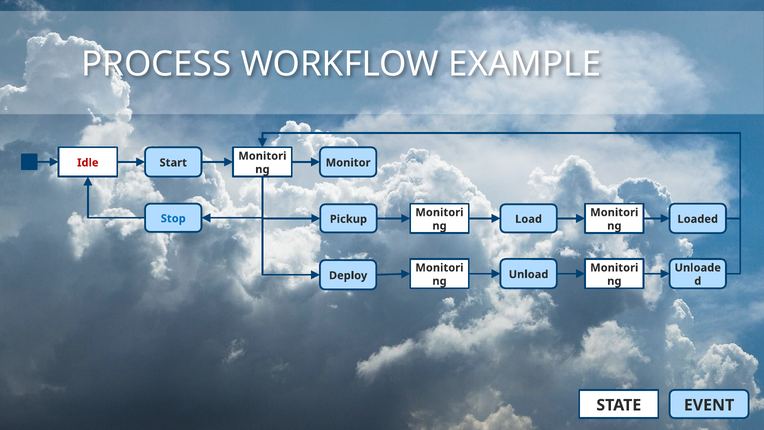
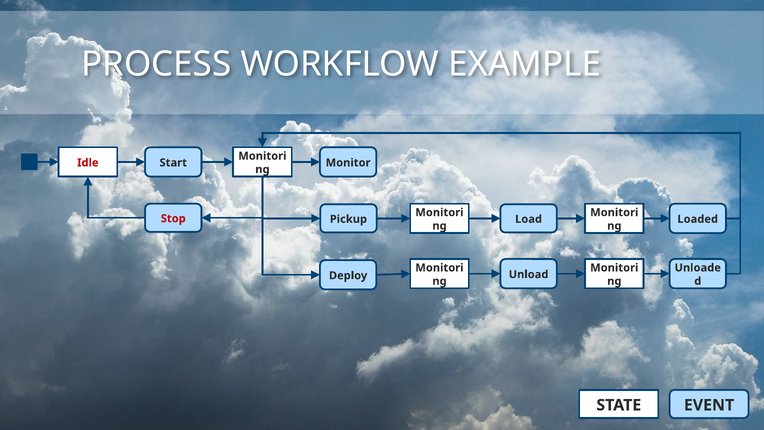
Stop colour: blue -> red
